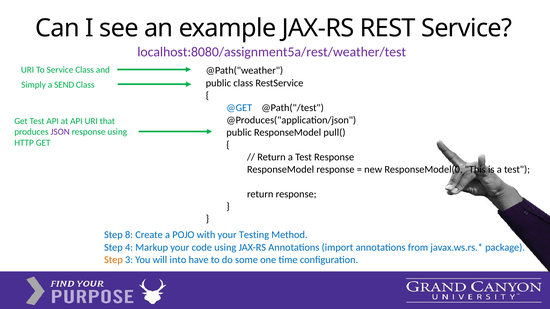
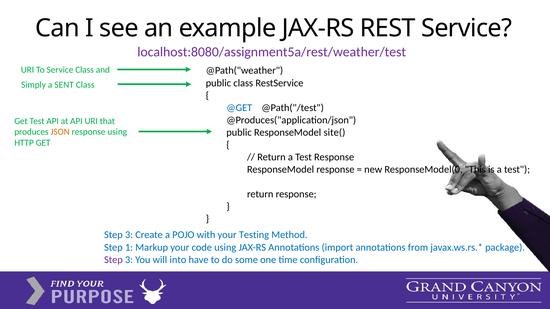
SEND: SEND -> SENT
pull(: pull( -> site(
JSON colour: purple -> orange
8 at (129, 235): 8 -> 3
4: 4 -> 1
Step at (113, 260) colour: orange -> purple
